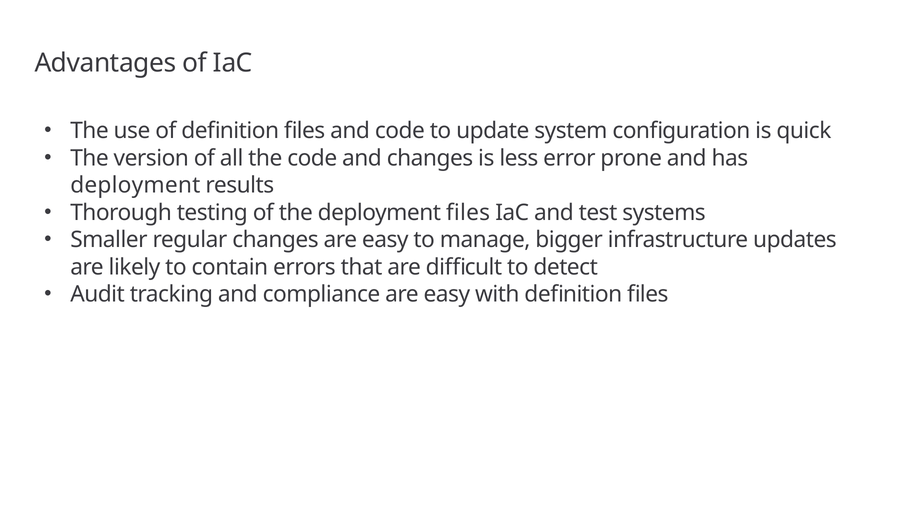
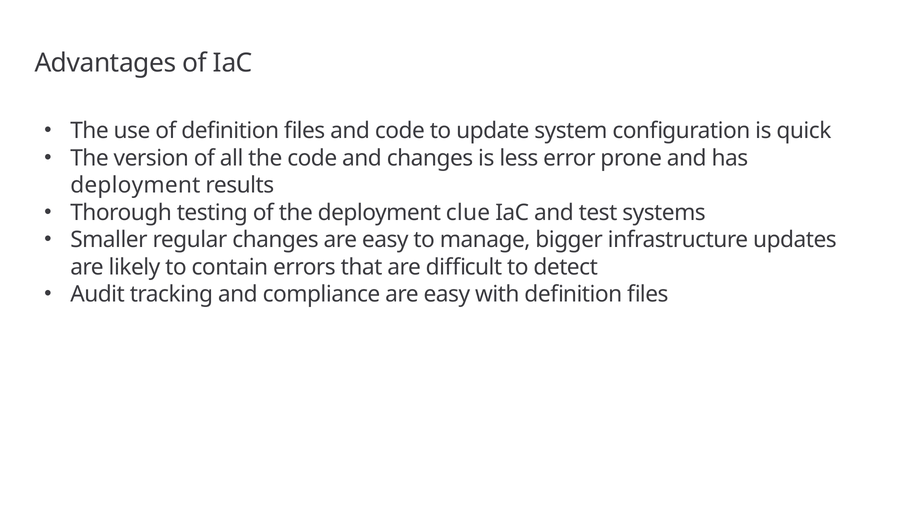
deployment files: files -> clue
